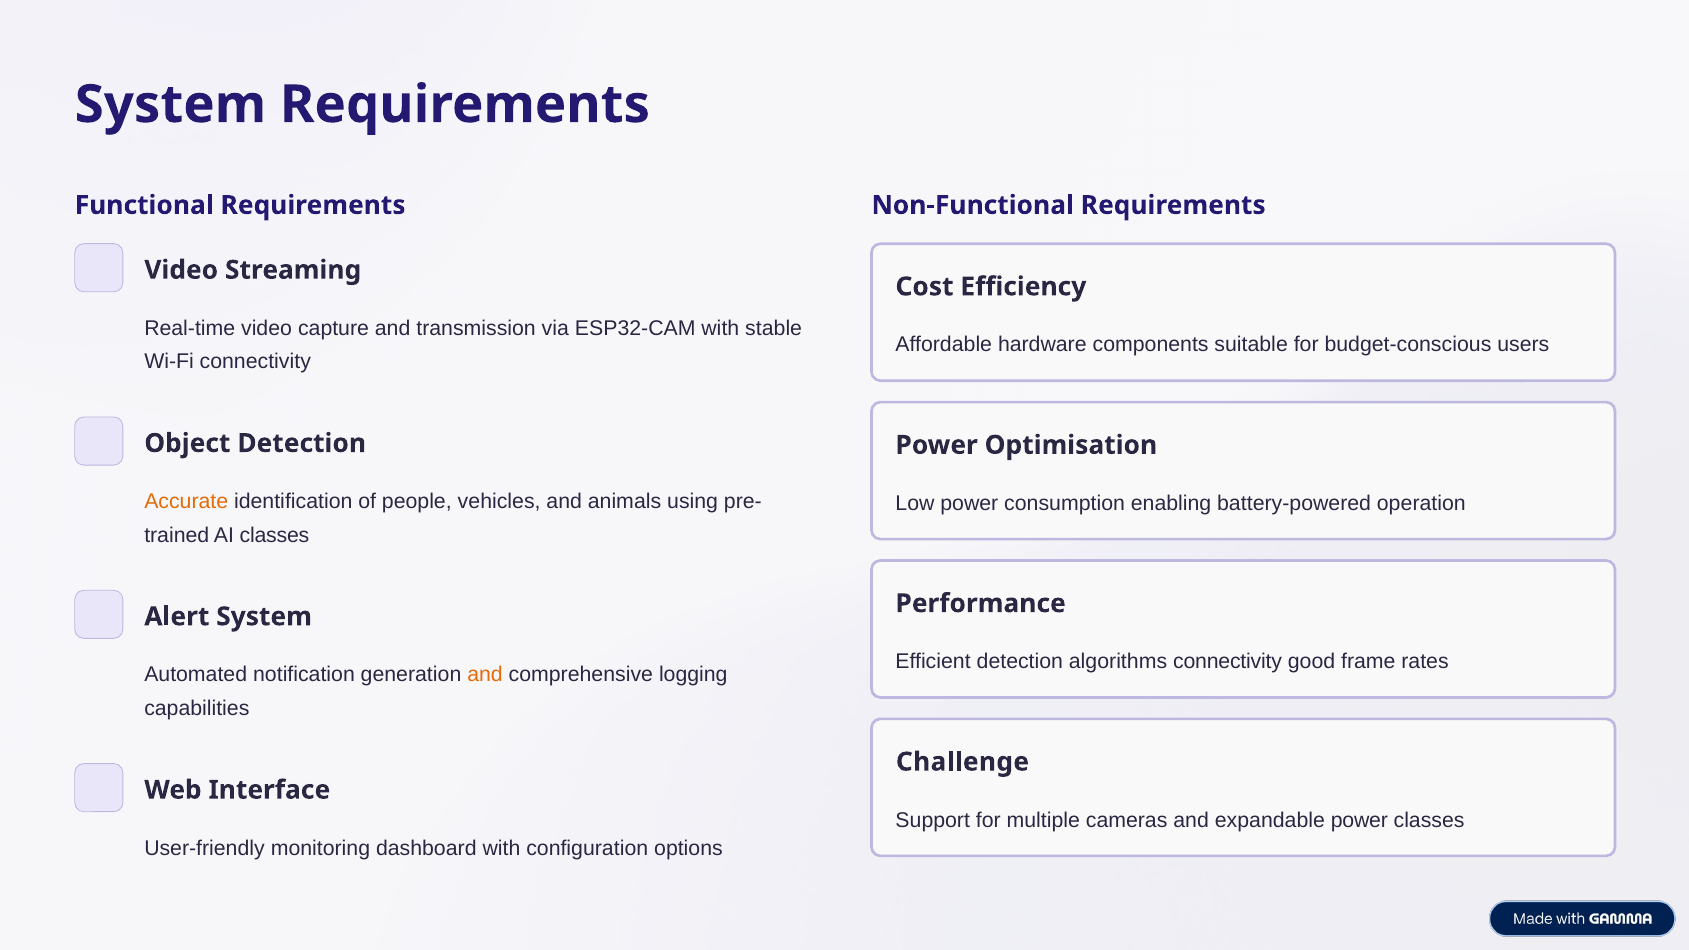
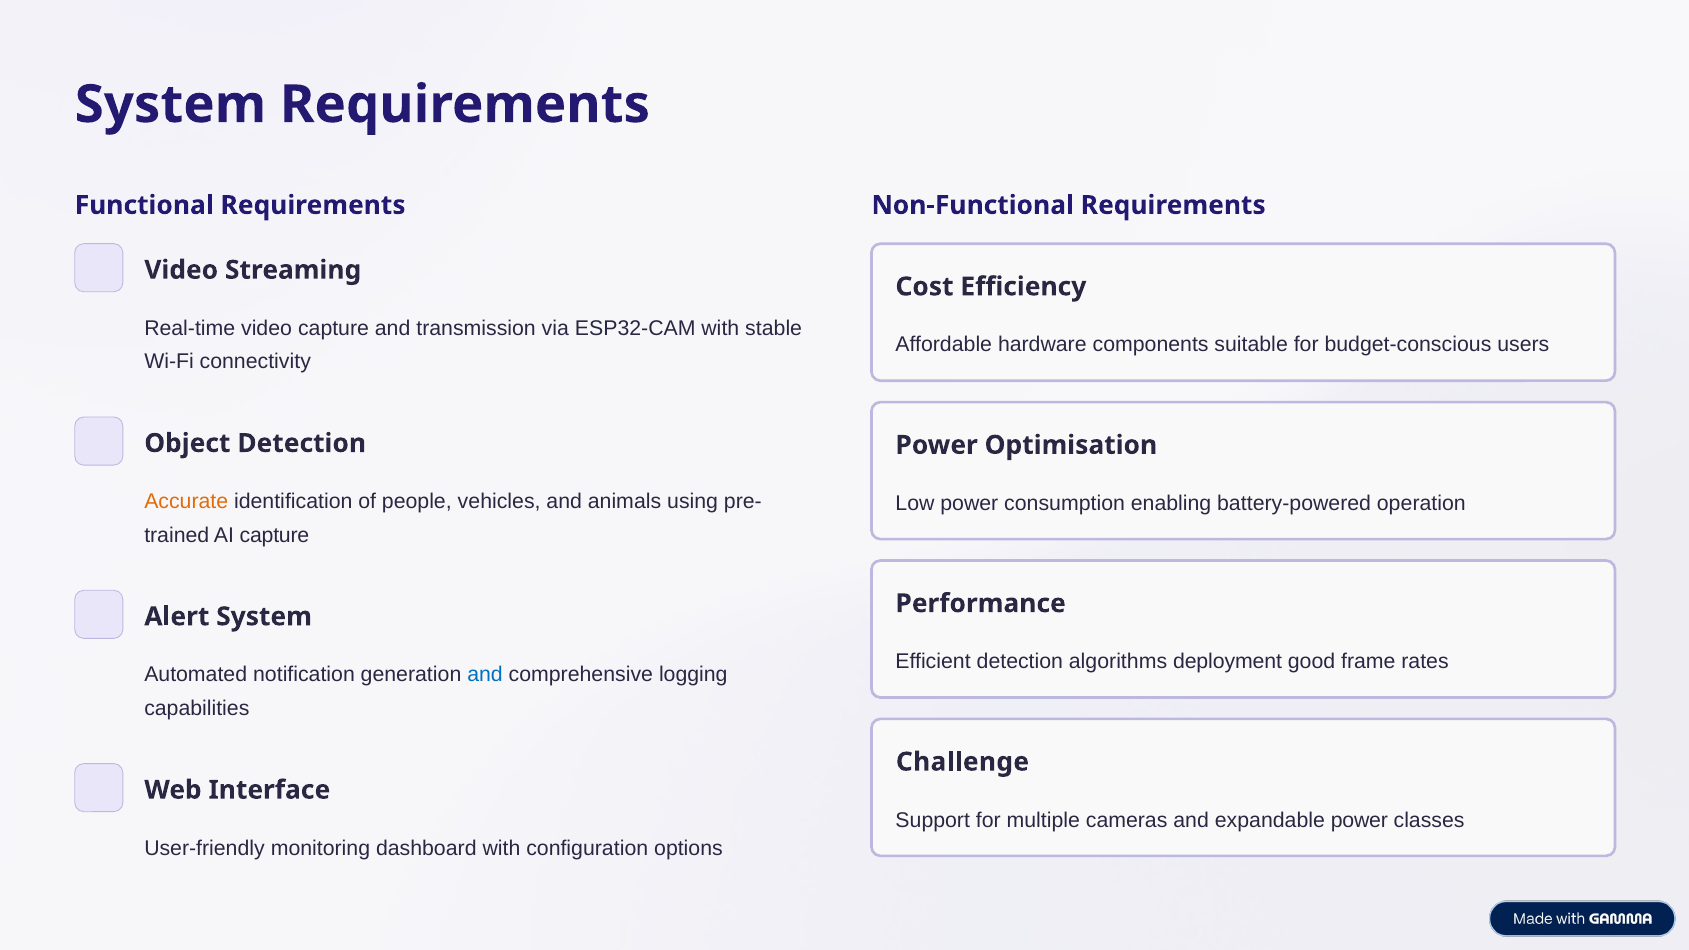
AI classes: classes -> capture
algorithms connectivity: connectivity -> deployment
and at (485, 675) colour: orange -> blue
